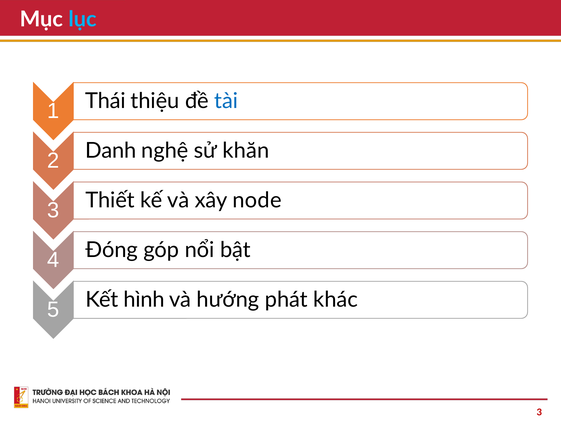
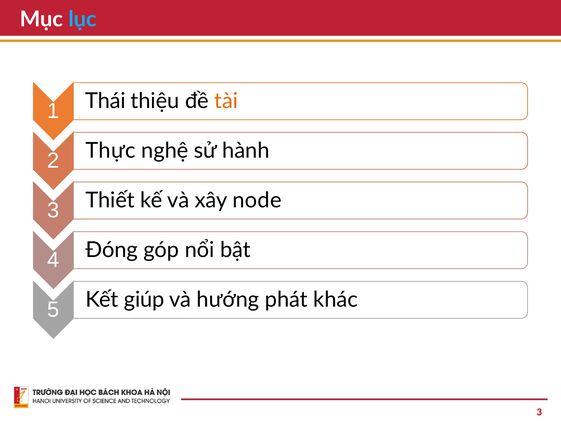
tài colour: blue -> orange
Danh: Danh -> Thực
khăn: khăn -> hành
hình: hình -> giúp
